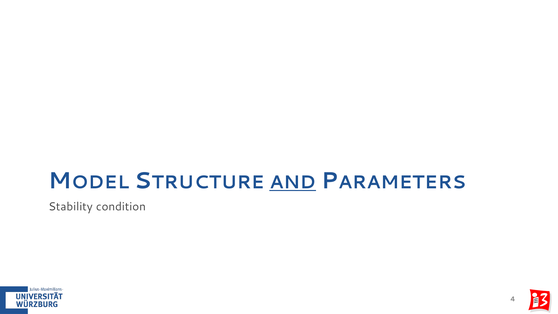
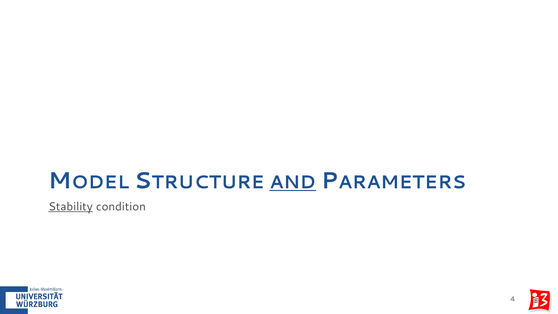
Stability underline: none -> present
